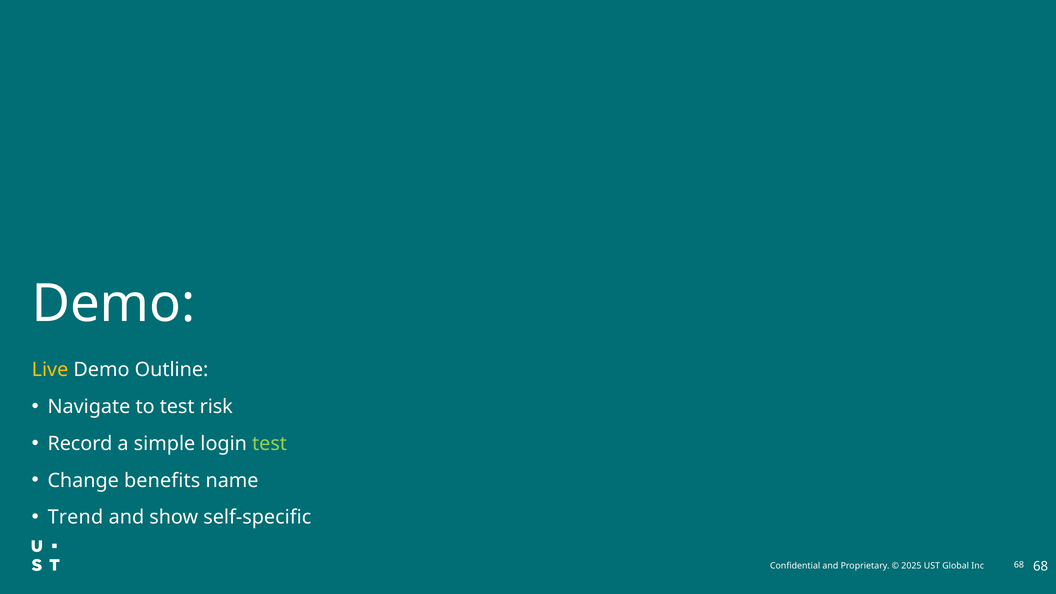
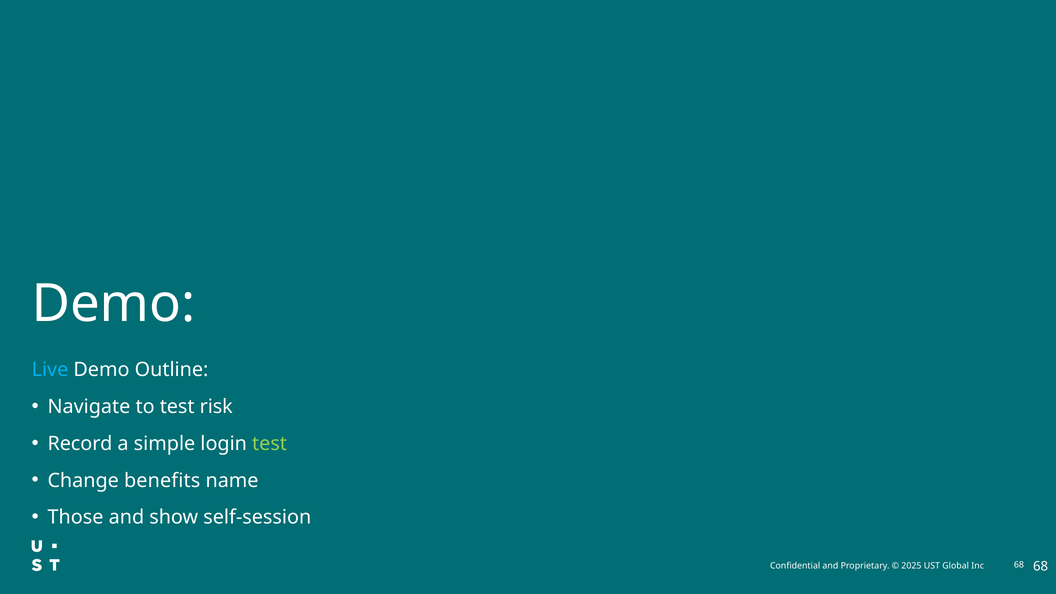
Live colour: yellow -> light blue
Trend: Trend -> Those
self-specific: self-specific -> self-session
